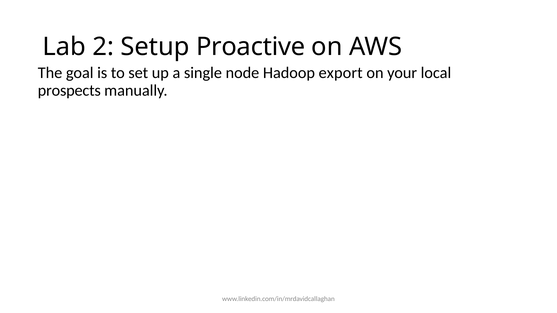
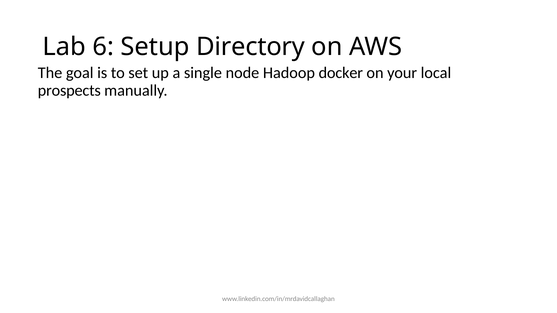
2: 2 -> 6
Proactive: Proactive -> Directory
export: export -> docker
